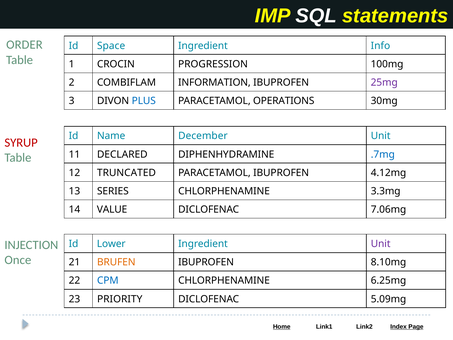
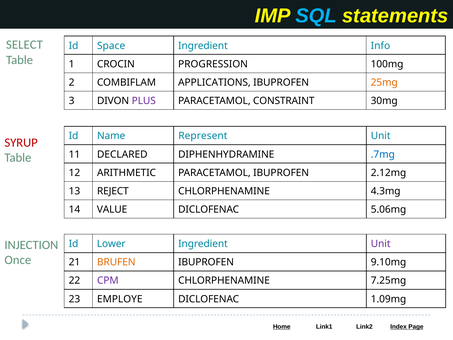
SQL colour: white -> light blue
ORDER: ORDER -> SELECT
INFORMATION: INFORMATION -> APPLICATIONS
25mg colour: purple -> orange
PLUS colour: blue -> purple
OPERATIONS: OPERATIONS -> CONSTRAINT
December: December -> Represent
TRUNCATED: TRUNCATED -> ARITHMETIC
4.12mg: 4.12mg -> 2.12mg
SERIES: SERIES -> REJECT
3.3mg: 3.3mg -> 4.3mg
7.06mg: 7.06mg -> 5.06mg
8.10mg: 8.10mg -> 9.10mg
CPM colour: blue -> purple
6.25mg: 6.25mg -> 7.25mg
PRIORITY: PRIORITY -> EMPLOYE
5.09mg: 5.09mg -> 1.09mg
